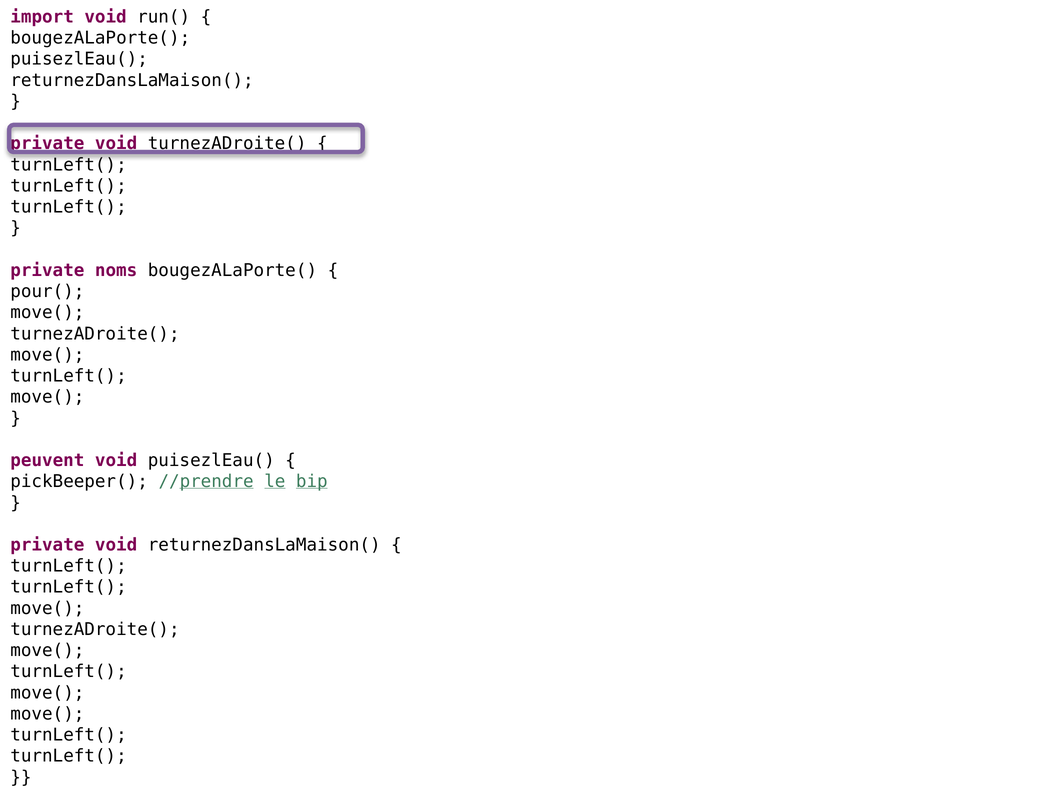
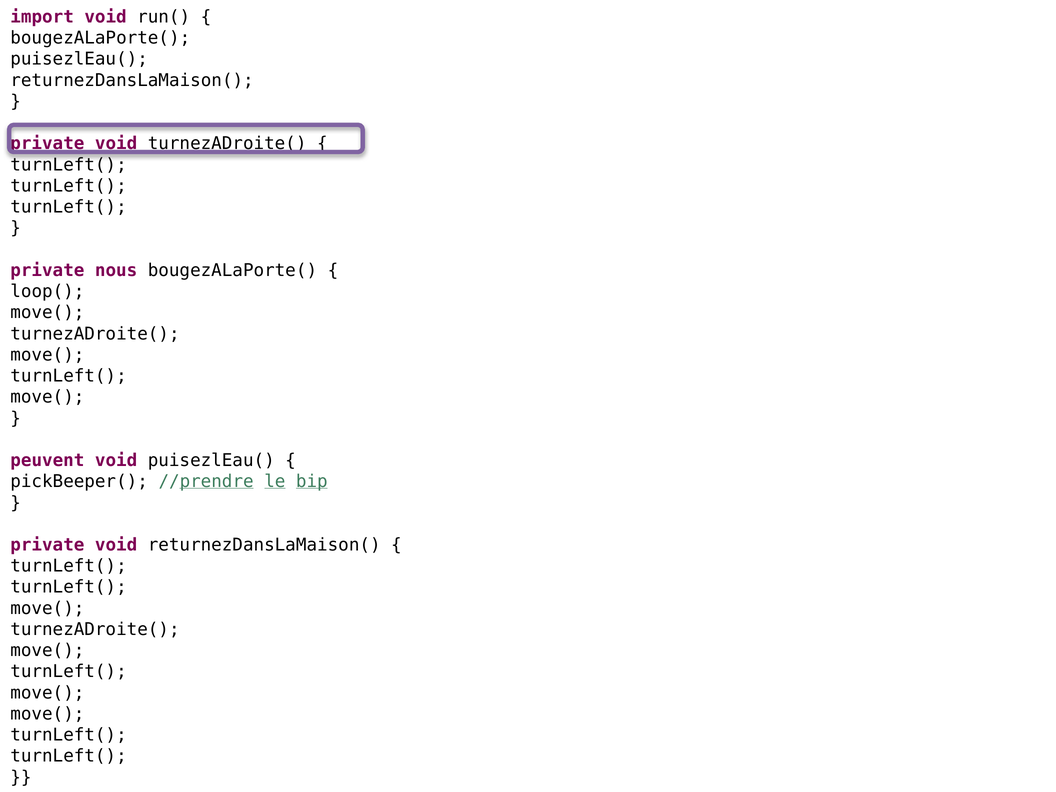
noms: noms -> nous
pour(: pour( -> loop(
